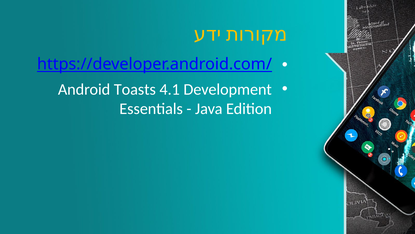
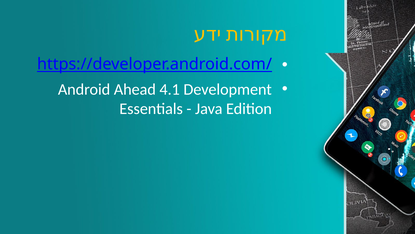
Toasts: Toasts -> Ahead
